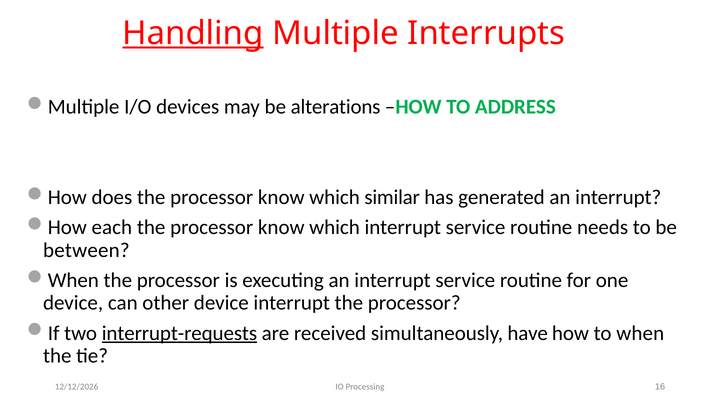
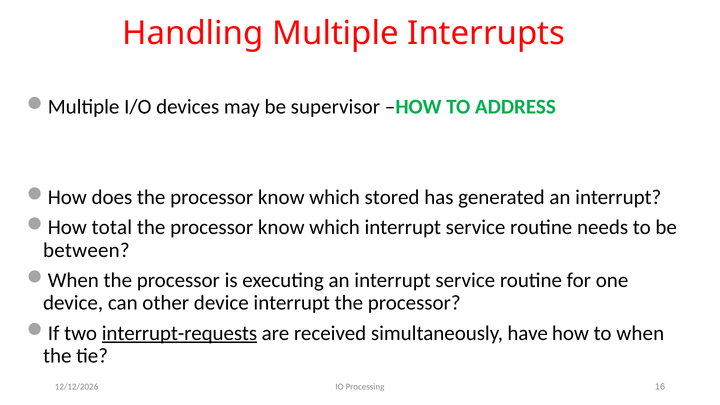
Handling underline: present -> none
alterations: alterations -> supervisor
similar: similar -> stored
each: each -> total
